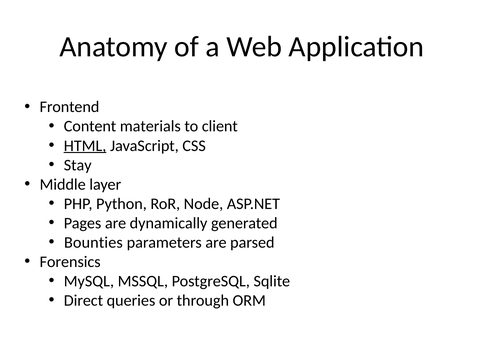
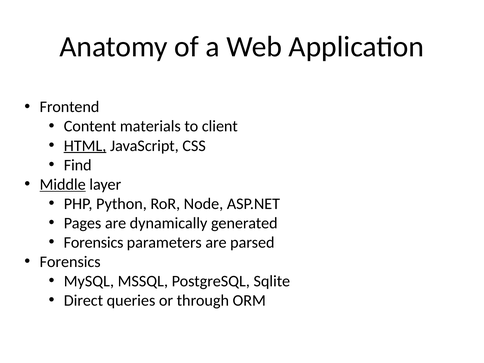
Stay: Stay -> Find
Middle underline: none -> present
Bounties at (93, 242): Bounties -> Forensics
